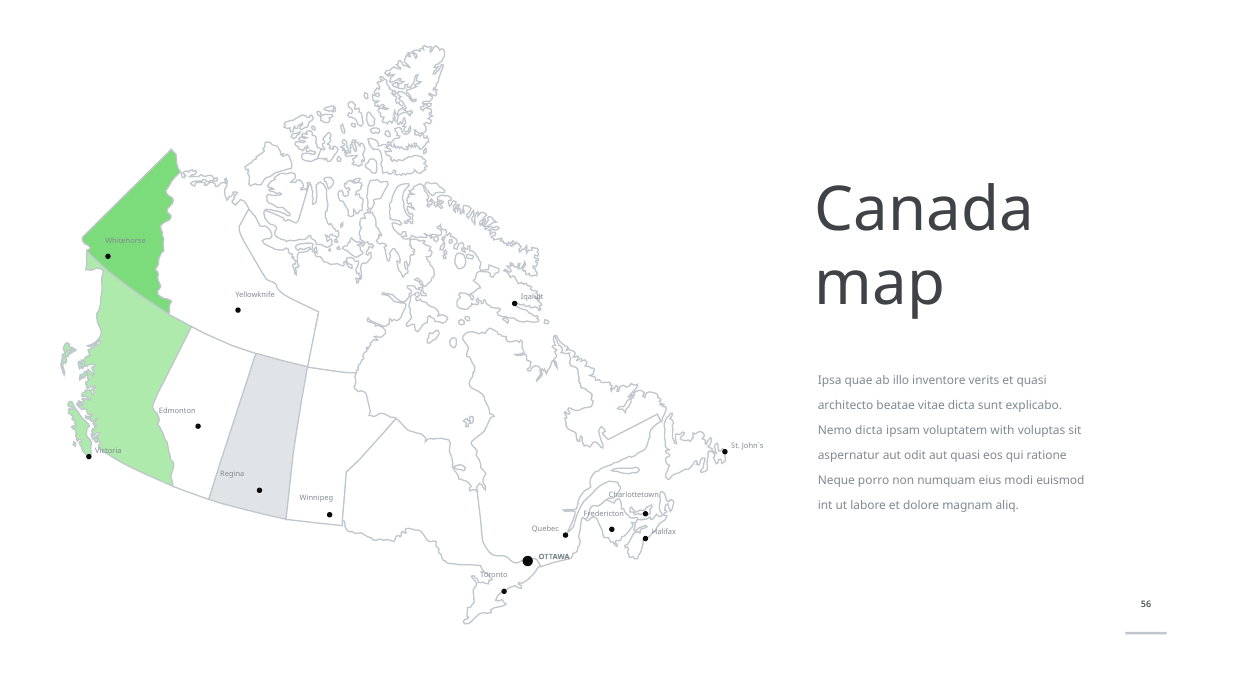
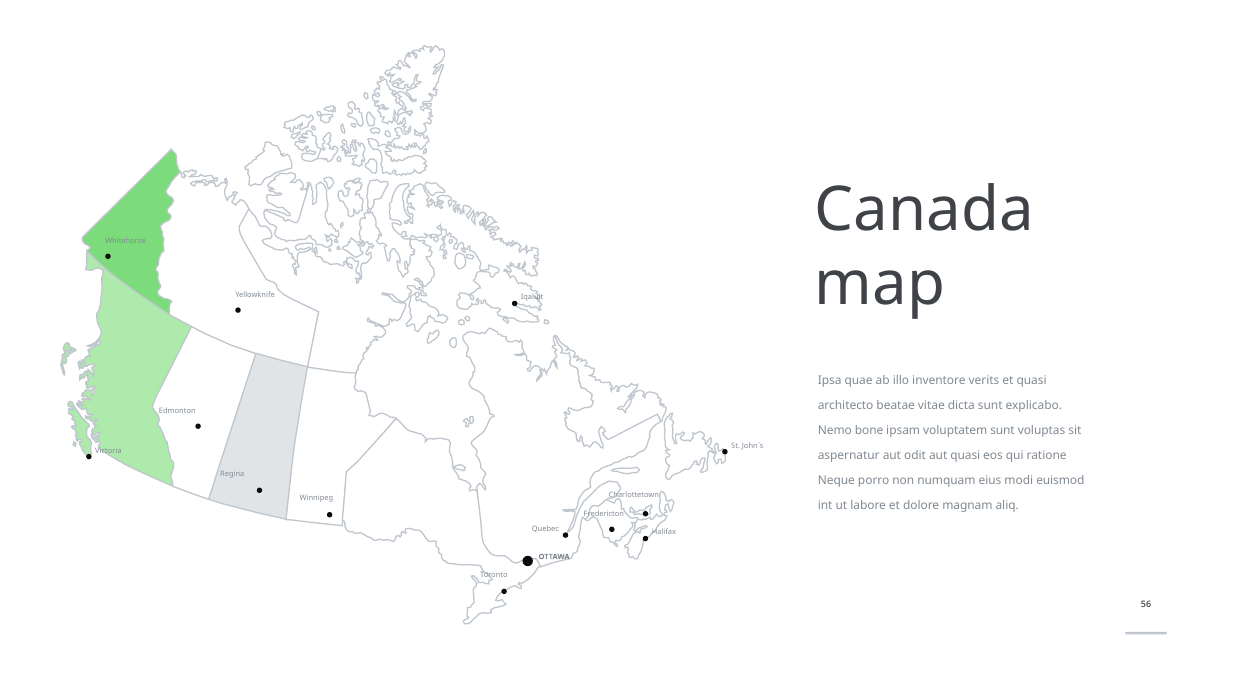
Nemo dicta: dicta -> bone
voluptatem with: with -> sunt
